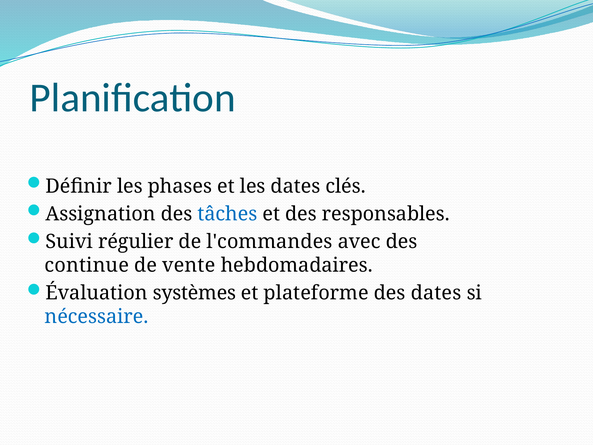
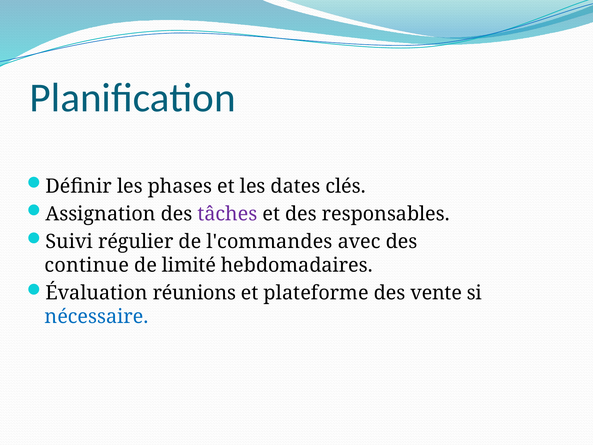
tâches colour: blue -> purple
vente: vente -> limité
systèmes: systèmes -> réunions
des dates: dates -> vente
